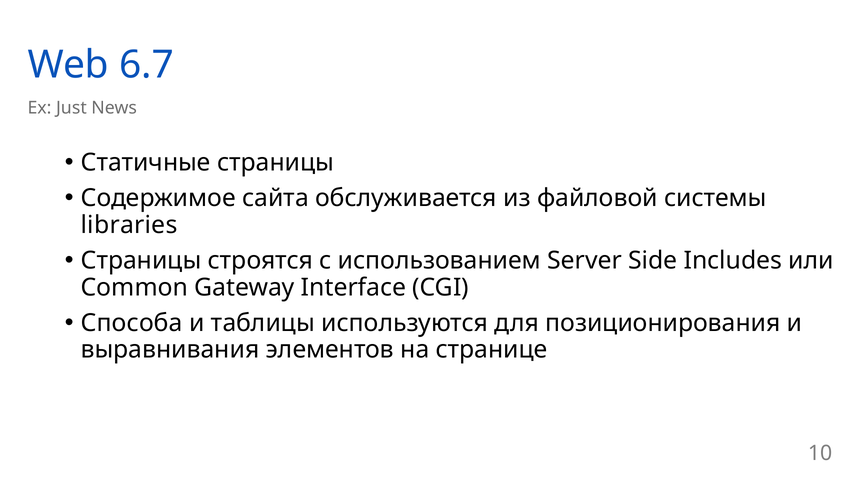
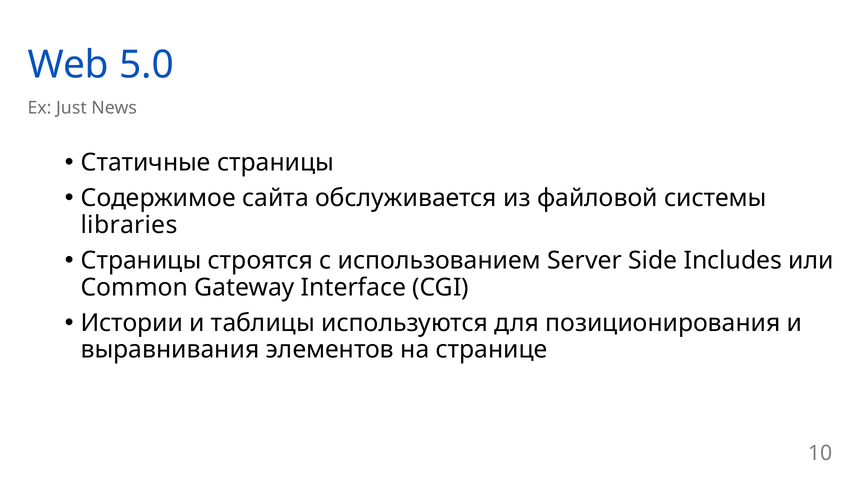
6.7: 6.7 -> 5.0
Способа: Способа -> Истории
